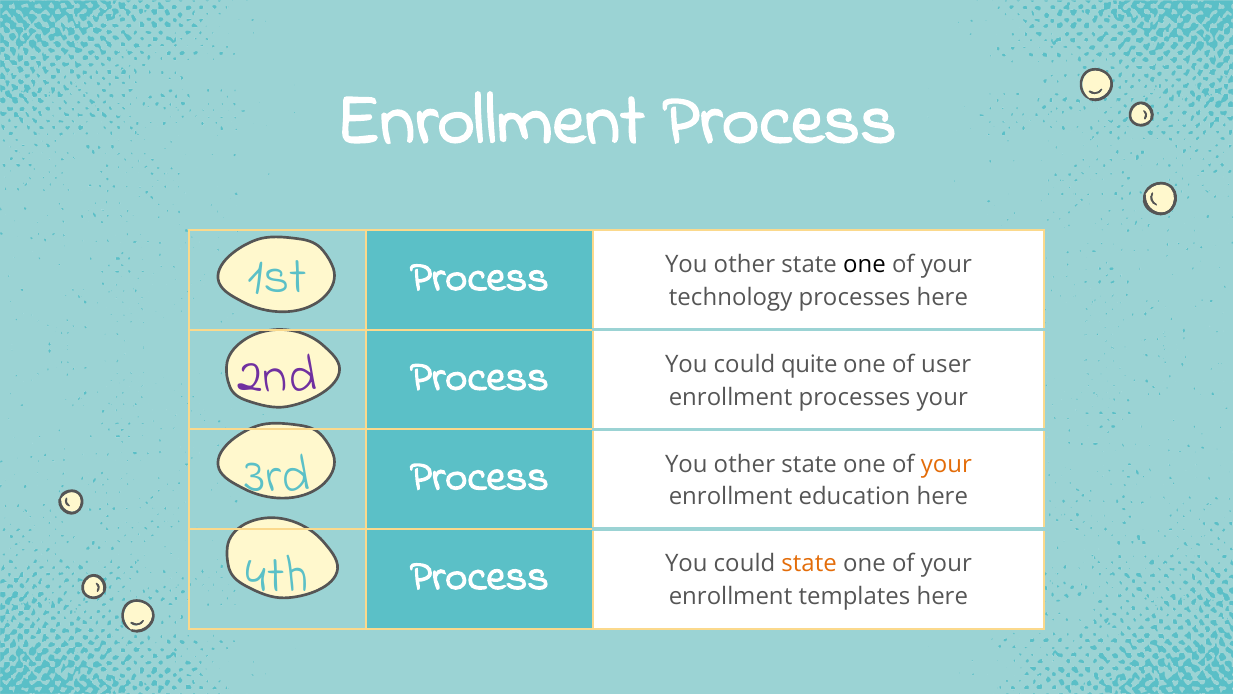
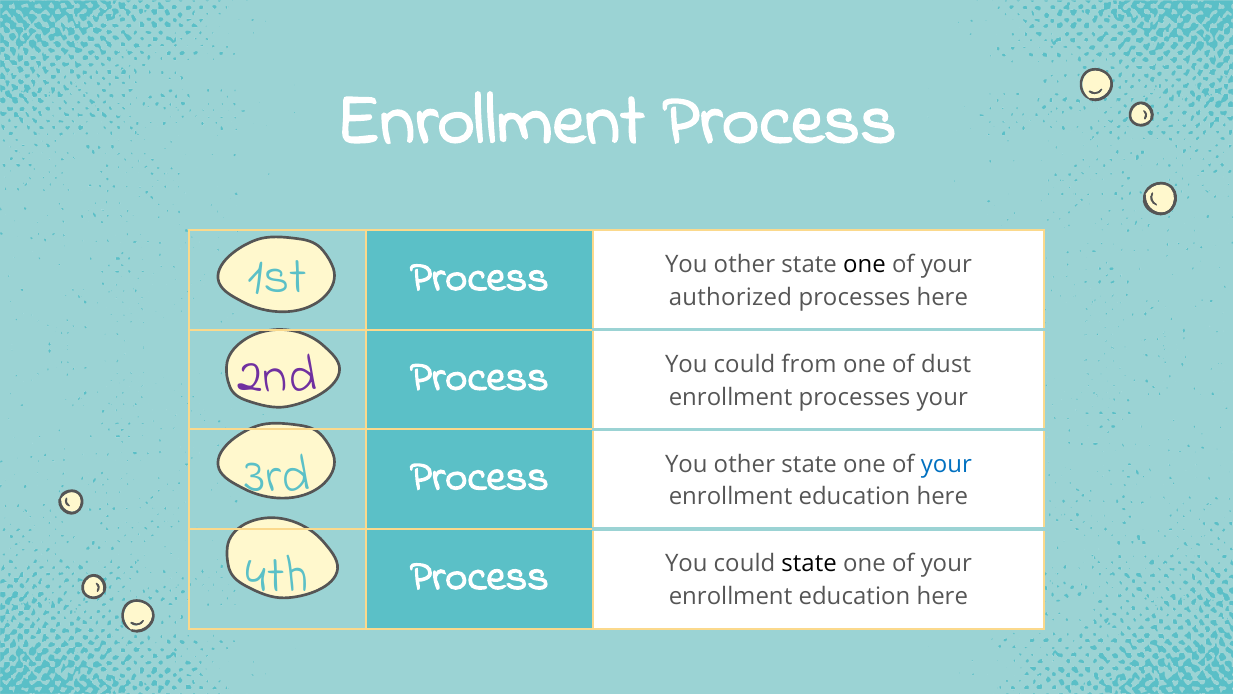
technology: technology -> authorized
quite: quite -> from
user: user -> dust
your at (946, 464) colour: orange -> blue
state at (809, 564) colour: orange -> black
templates at (854, 596): templates -> education
